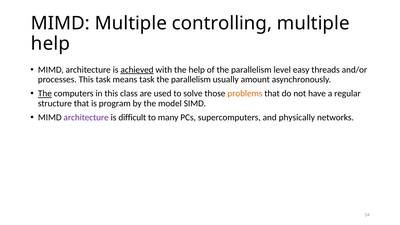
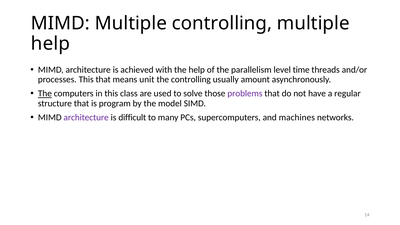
achieved underline: present -> none
easy: easy -> time
This task: task -> that
means task: task -> unit
parallelism at (191, 80): parallelism -> controlling
problems colour: orange -> purple
physically: physically -> machines
